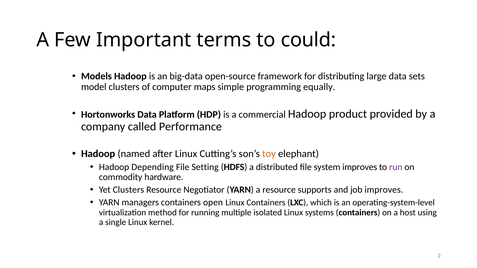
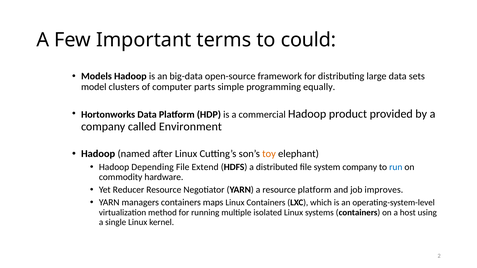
maps: maps -> parts
Performance: Performance -> Environment
Setting: Setting -> Extend
system improves: improves -> company
run colour: purple -> blue
Yet Clusters: Clusters -> Reducer
resource supports: supports -> platform
open: open -> maps
